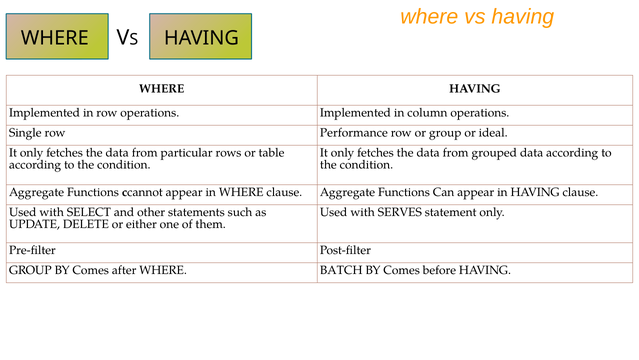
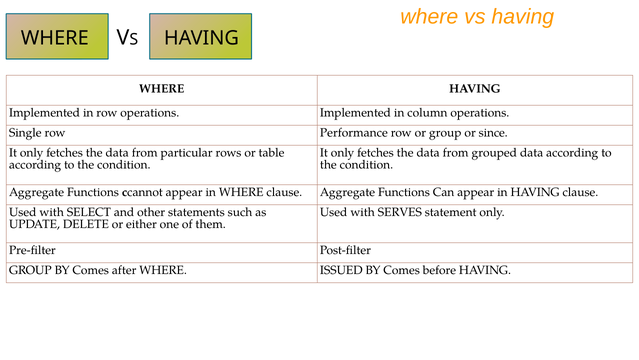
ideal: ideal -> since
BATCH: BATCH -> ISSUED
